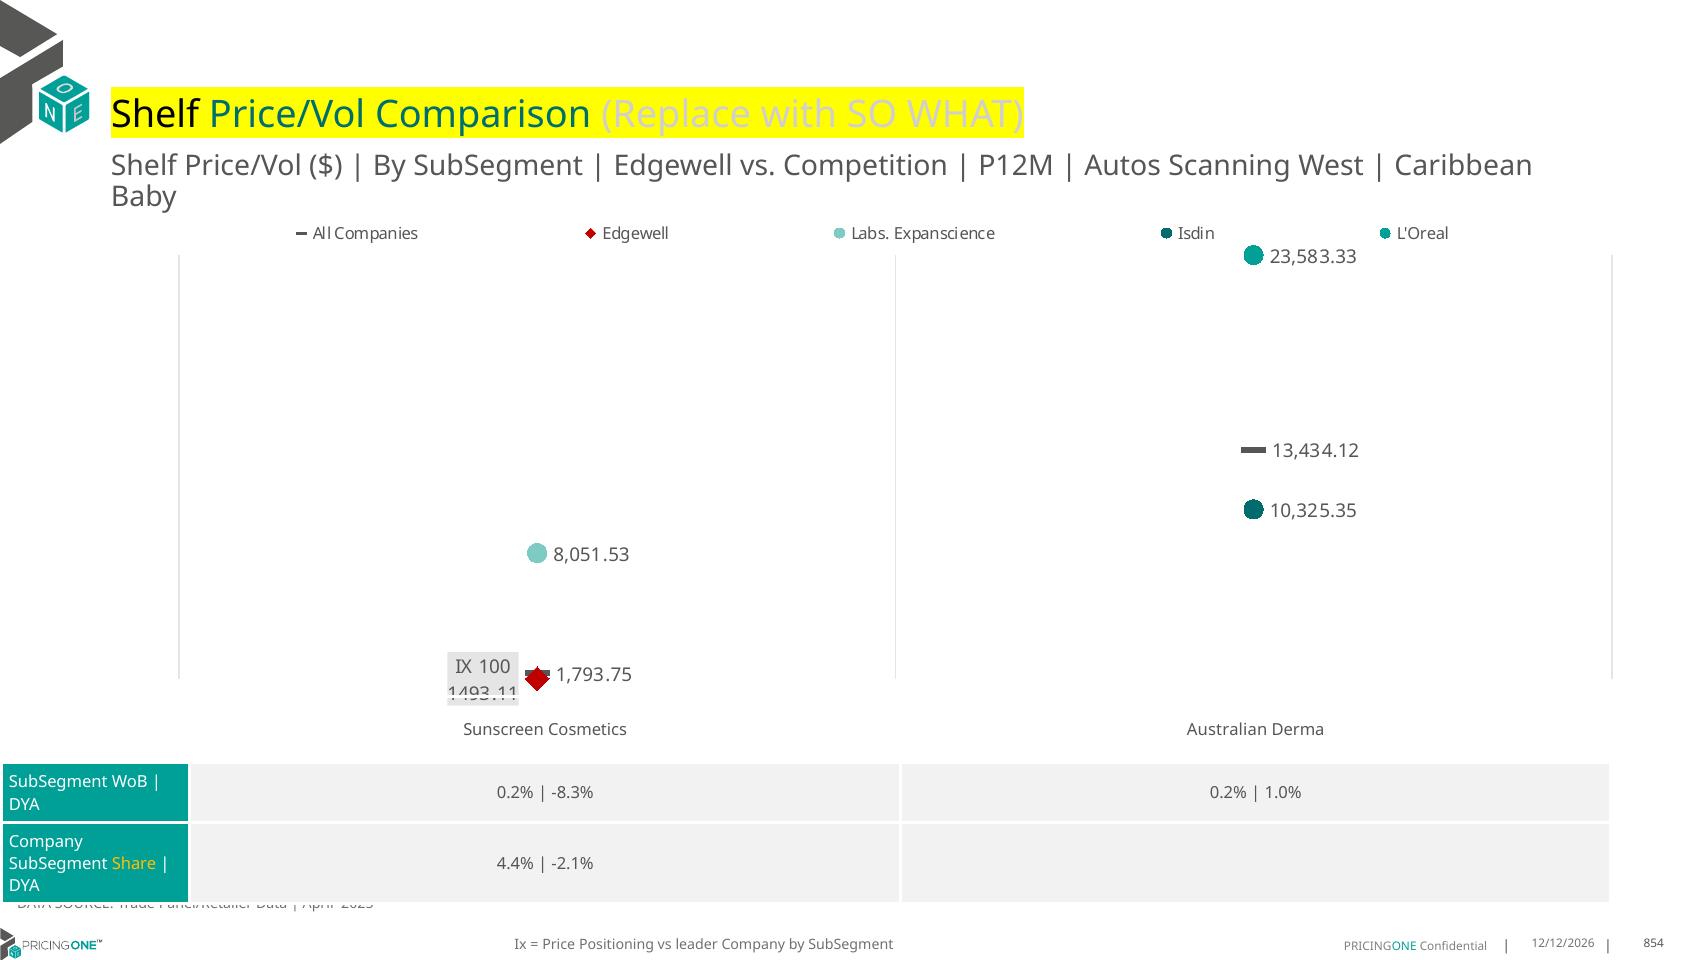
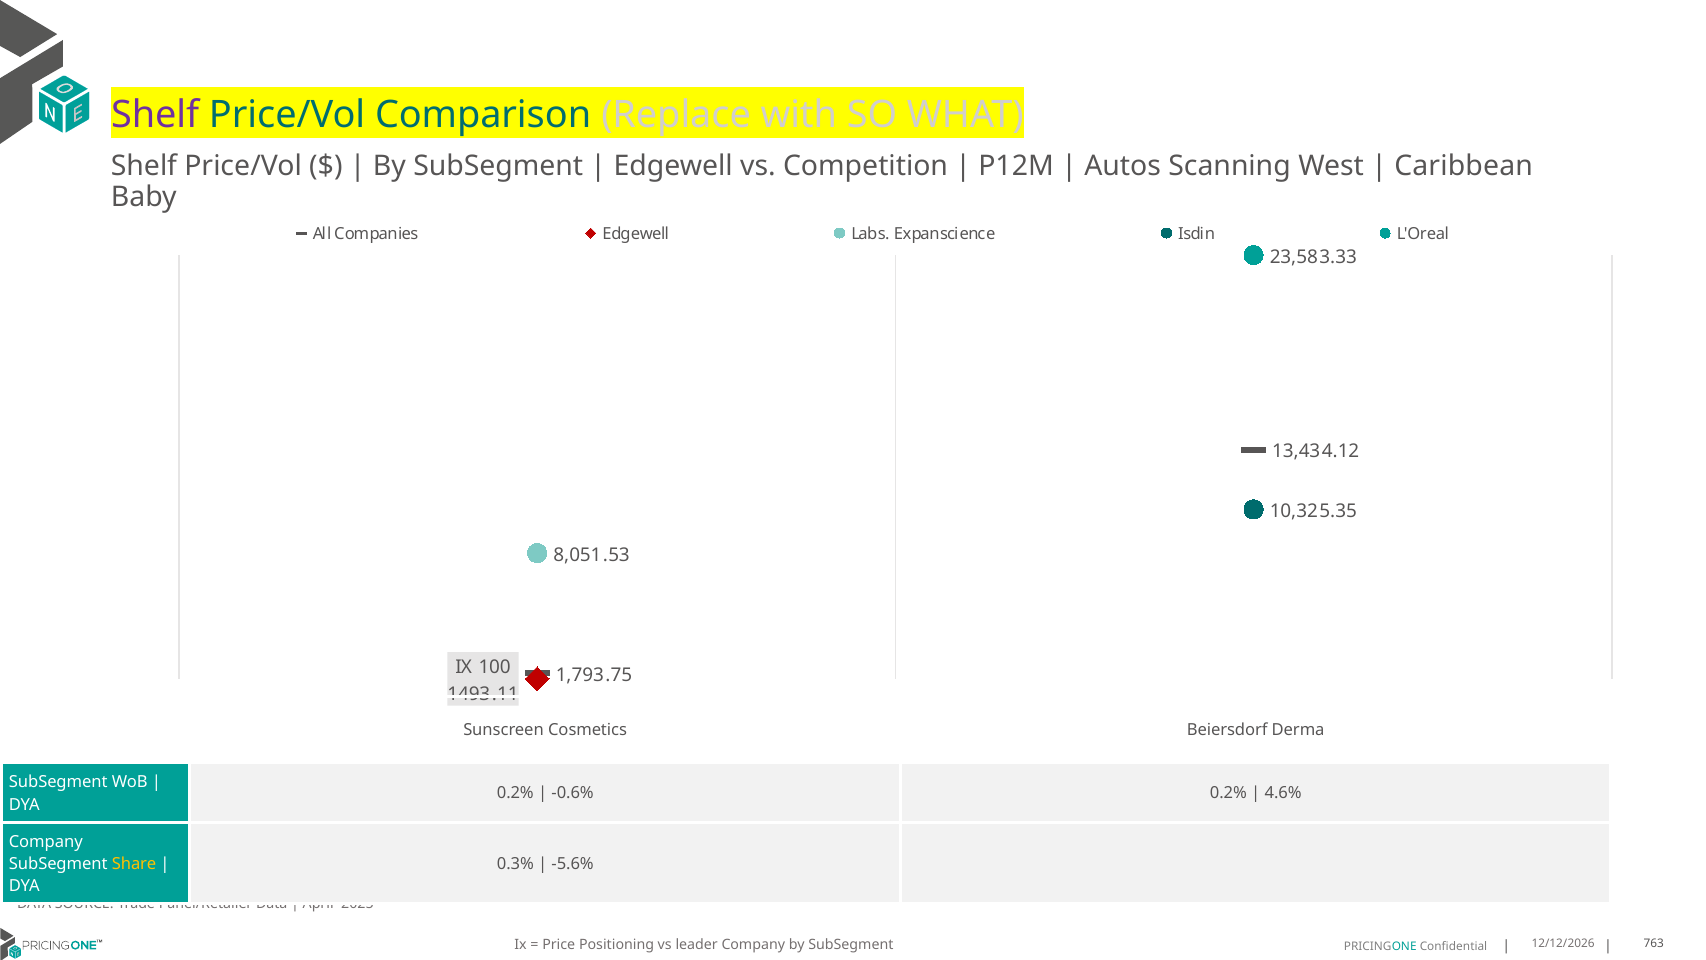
Shelf at (155, 115) colour: black -> purple
Australian: Australian -> Beiersdorf
-8.3%: -8.3% -> -0.6%
1.0%: 1.0% -> 4.6%
4.4%: 4.4% -> 0.3%
-2.1%: -2.1% -> -5.6%
854: 854 -> 763
